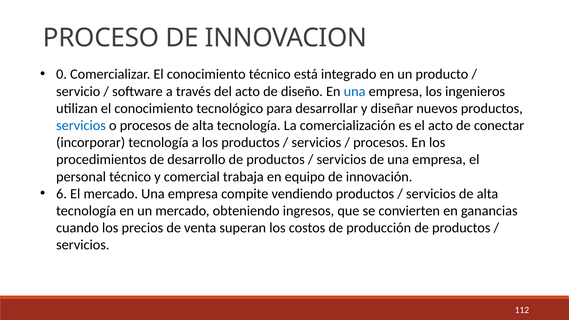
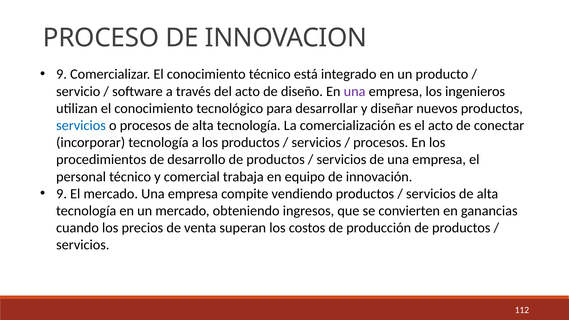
0 at (62, 74): 0 -> 9
una at (355, 91) colour: blue -> purple
6 at (62, 194): 6 -> 9
